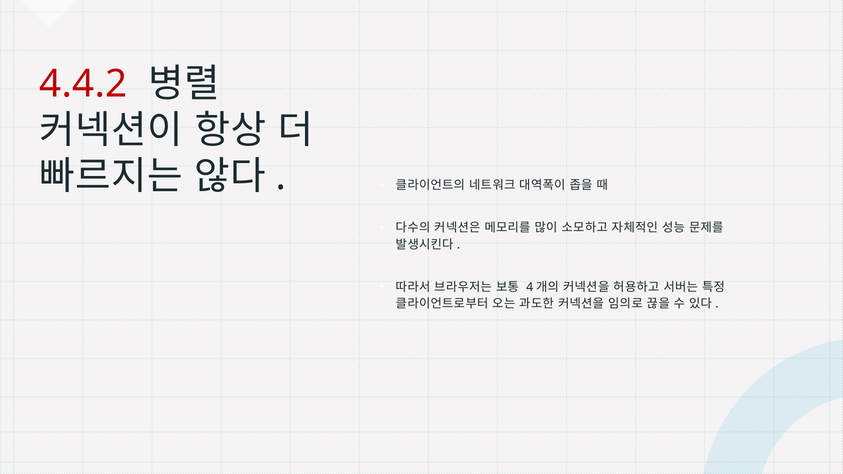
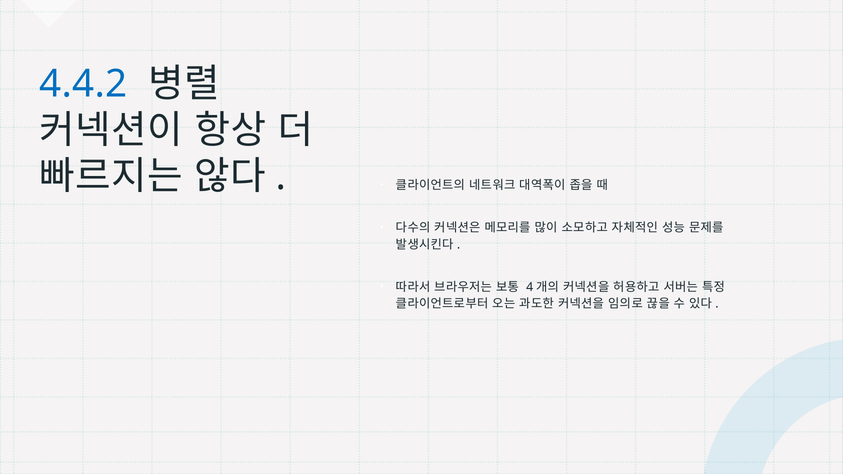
4.4.2 colour: red -> blue
